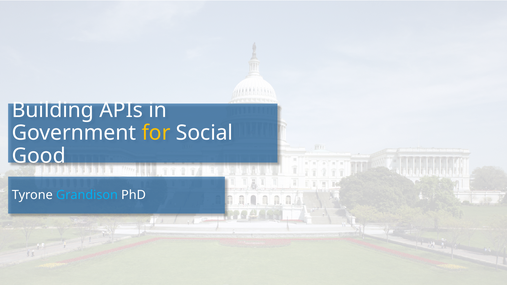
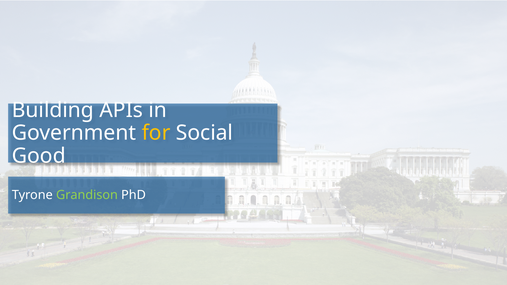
Grandison colour: light blue -> light green
